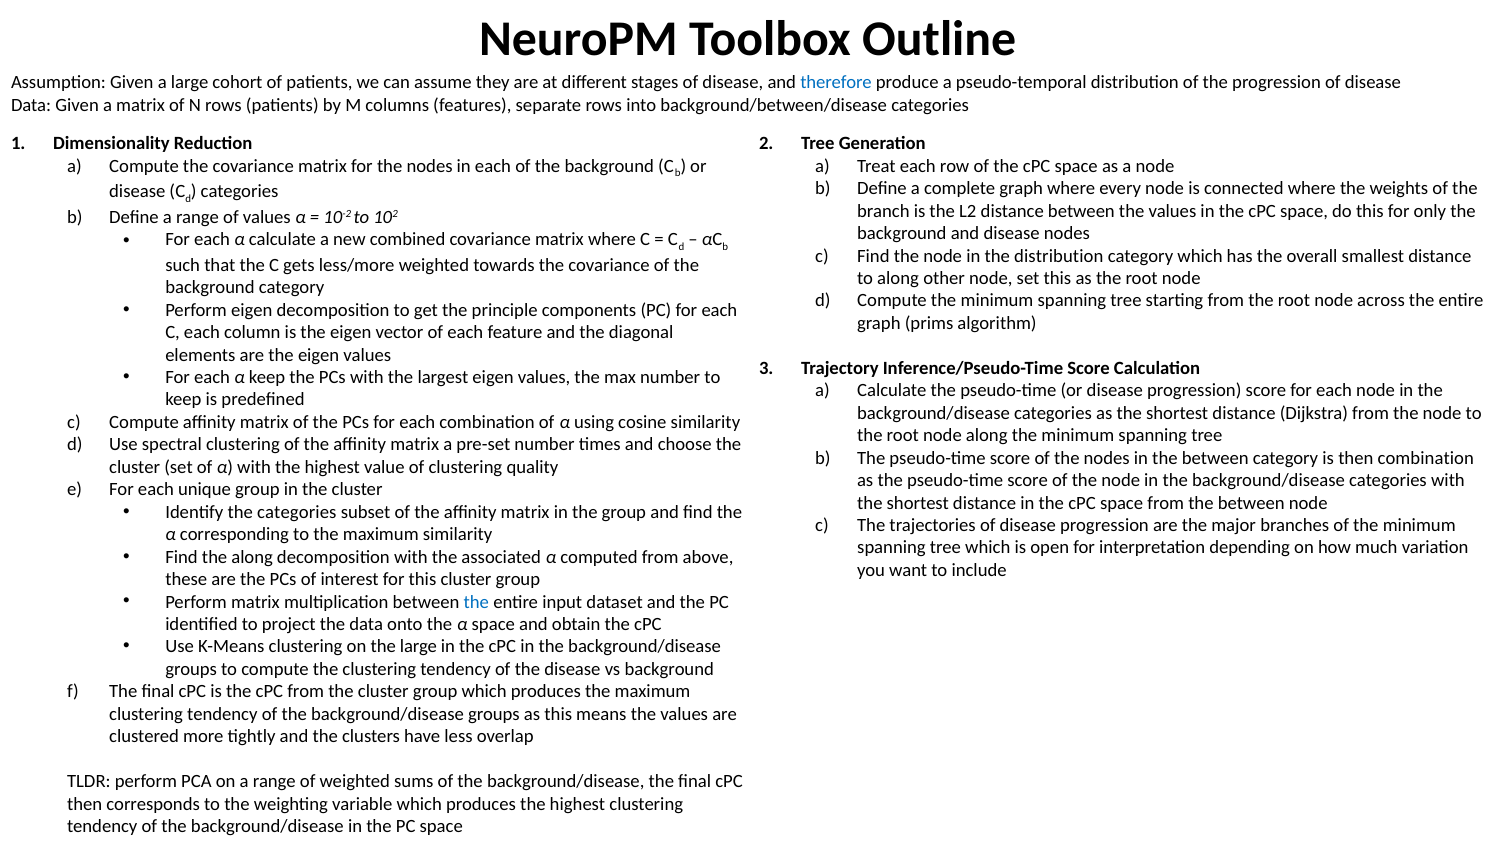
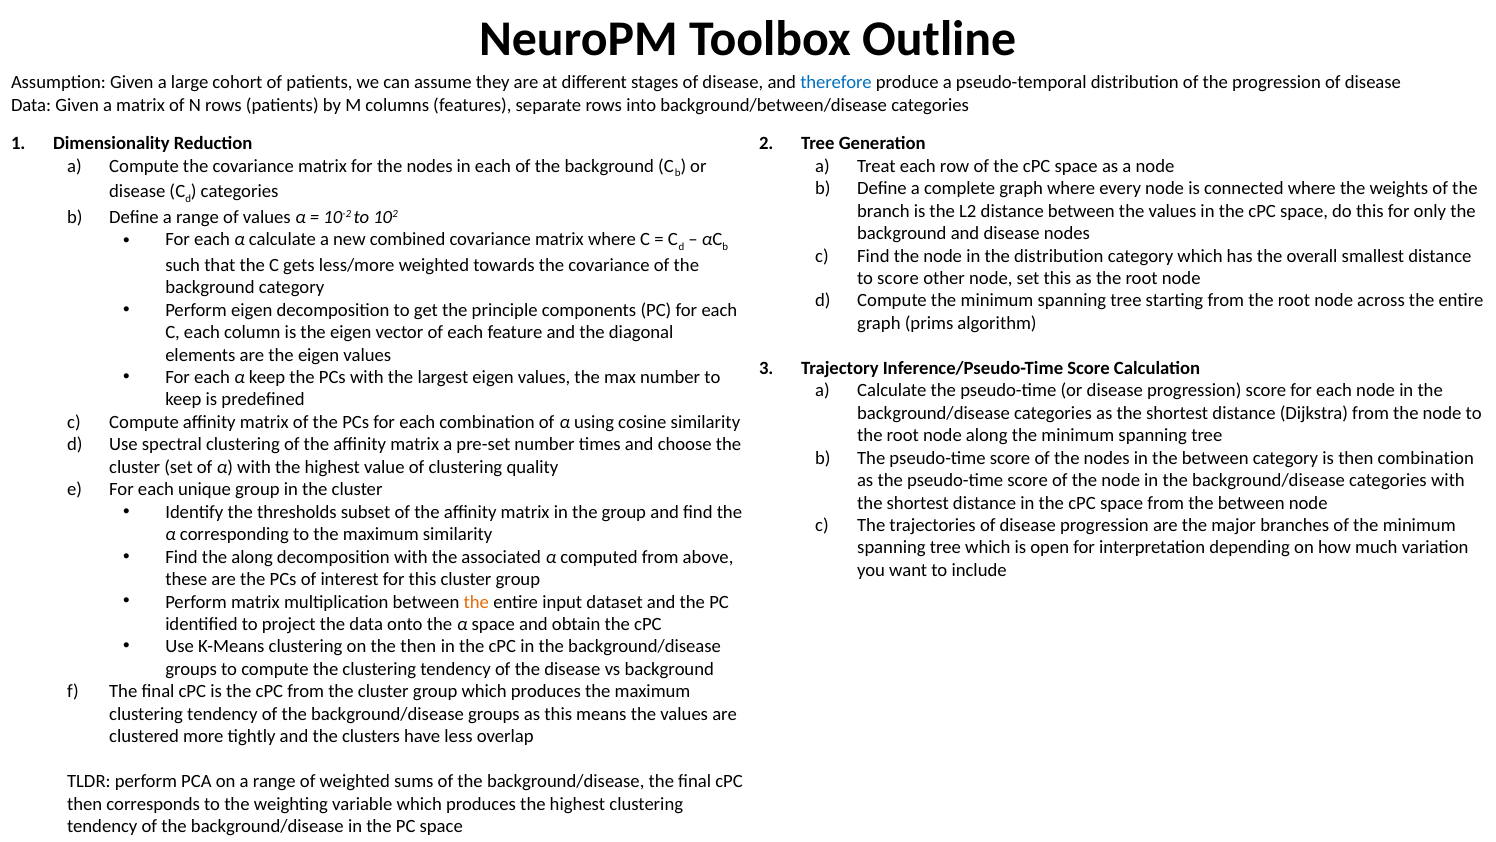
to along: along -> score
the categories: categories -> thresholds
the at (476, 601) colour: blue -> orange
the large: large -> then
